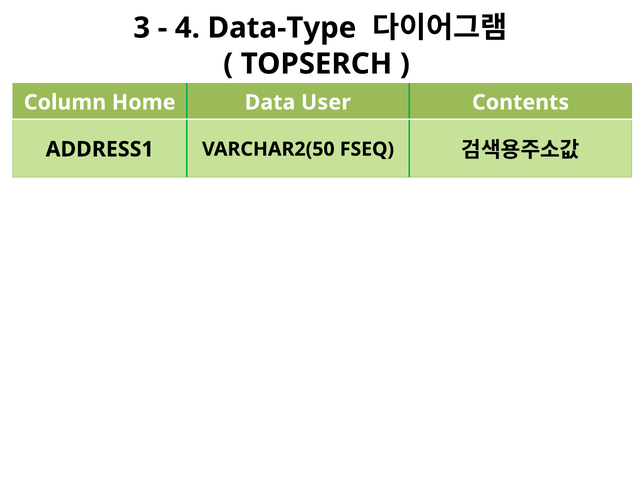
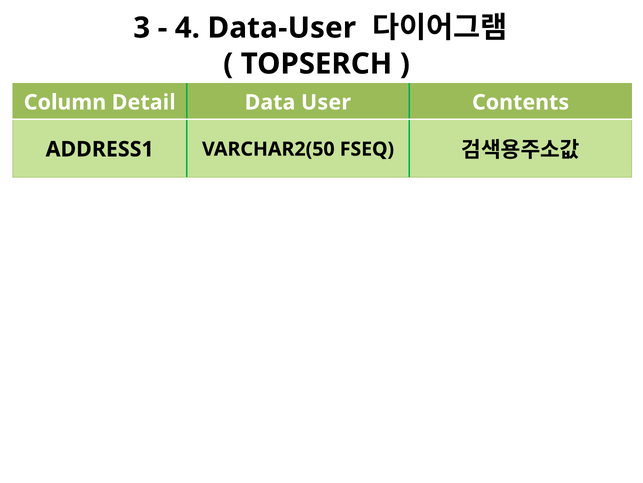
Data-Type: Data-Type -> Data-User
Home: Home -> Detail
